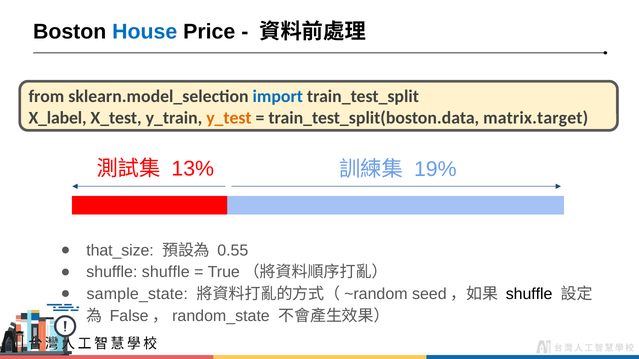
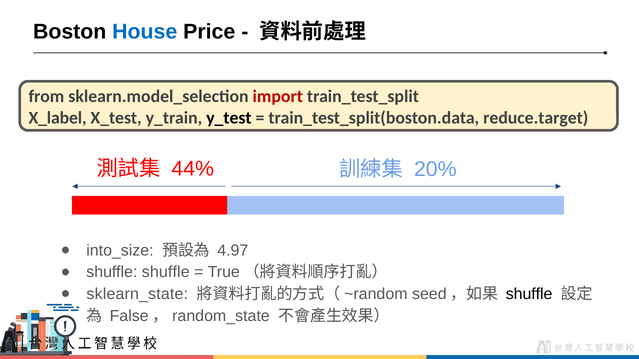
import colour: blue -> red
y_test colour: orange -> black
matrix.target: matrix.target -> reduce.target
13%: 13% -> 44%
19%: 19% -> 20%
that_size: that_size -> into_size
0.55: 0.55 -> 4.97
sample_state: sample_state -> sklearn_state
